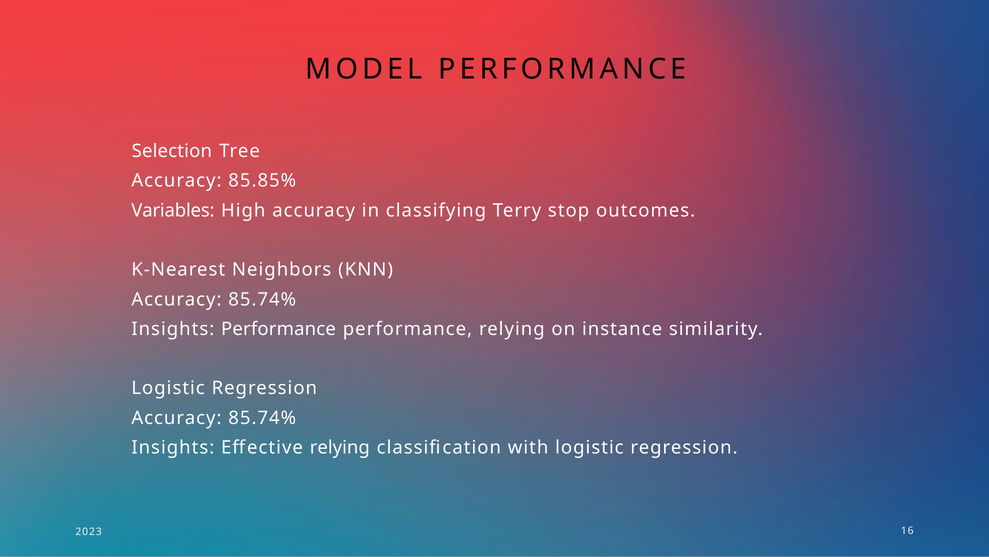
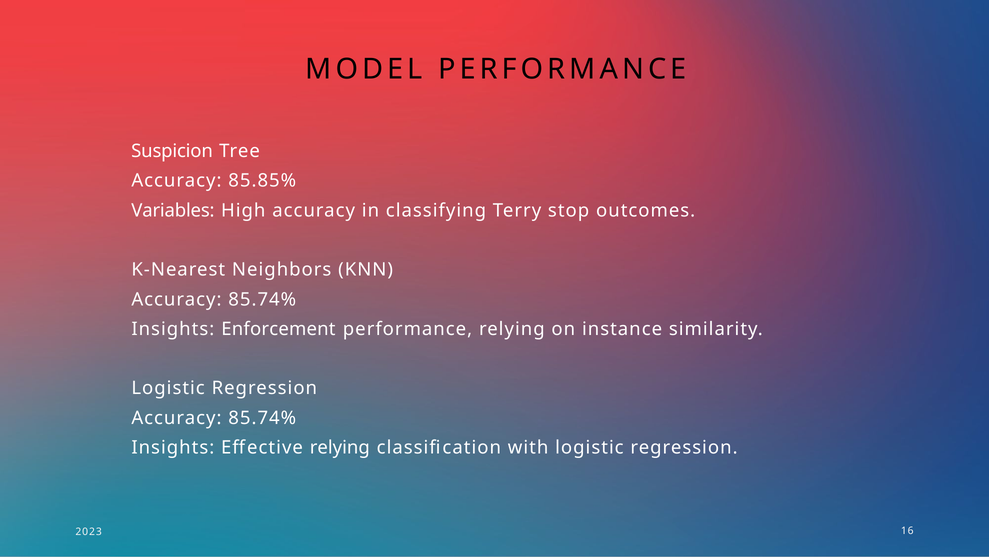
Selection: Selection -> Suspicion
Insights Performance: Performance -> Enforcement
